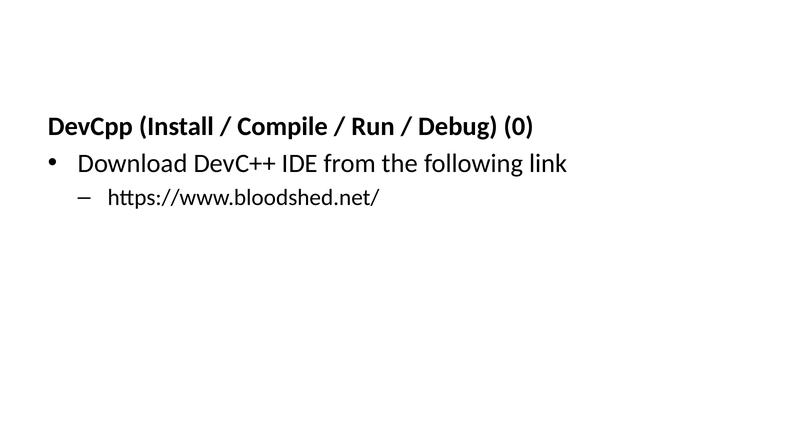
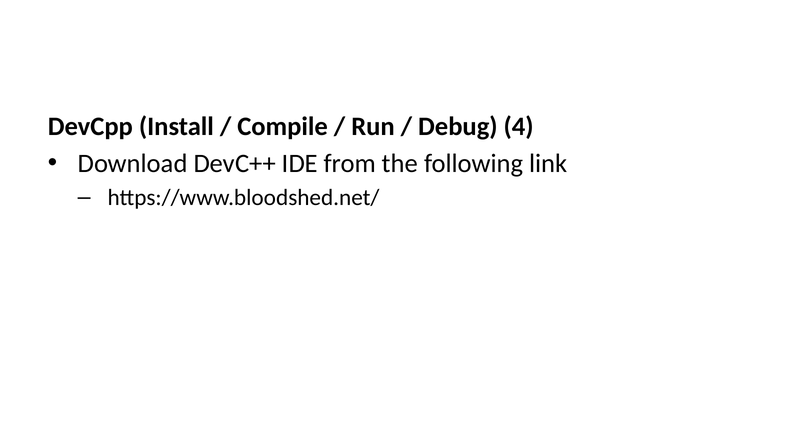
0: 0 -> 4
